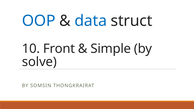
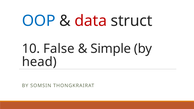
data colour: blue -> red
Front: Front -> False
solve: solve -> head
